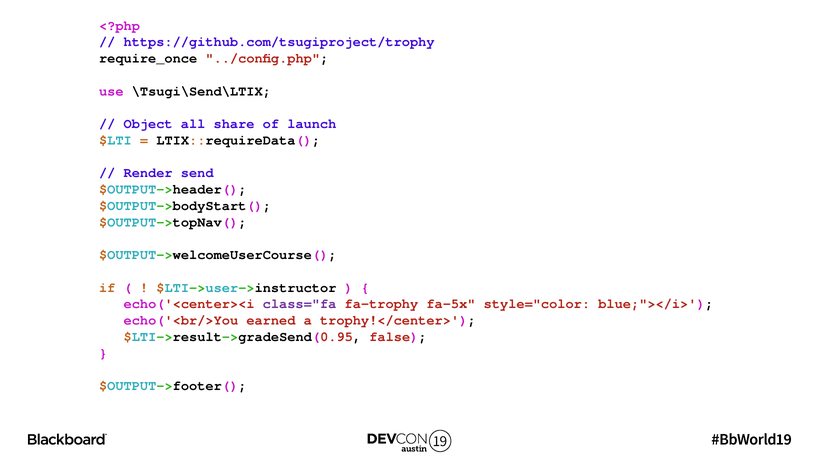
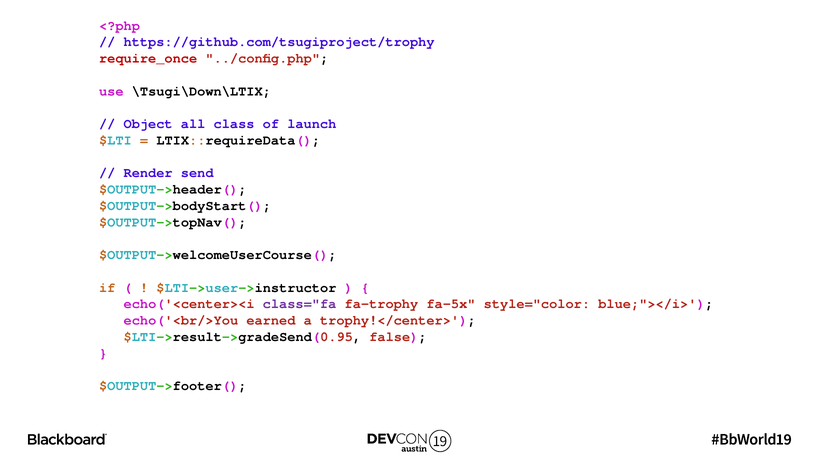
require_once colour: black -> red
\Tsugi\Send\LTIX: \Tsugi\Send\LTIX -> \Tsugi\Down\LTIX
share: share -> class
